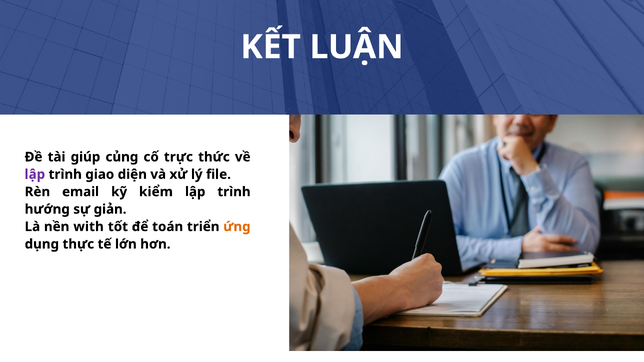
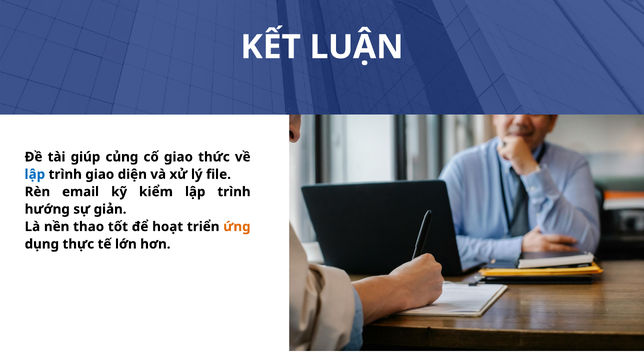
cố trực: trực -> giao
lập at (35, 175) colour: purple -> blue
with: with -> thao
toán: toán -> hoạt
